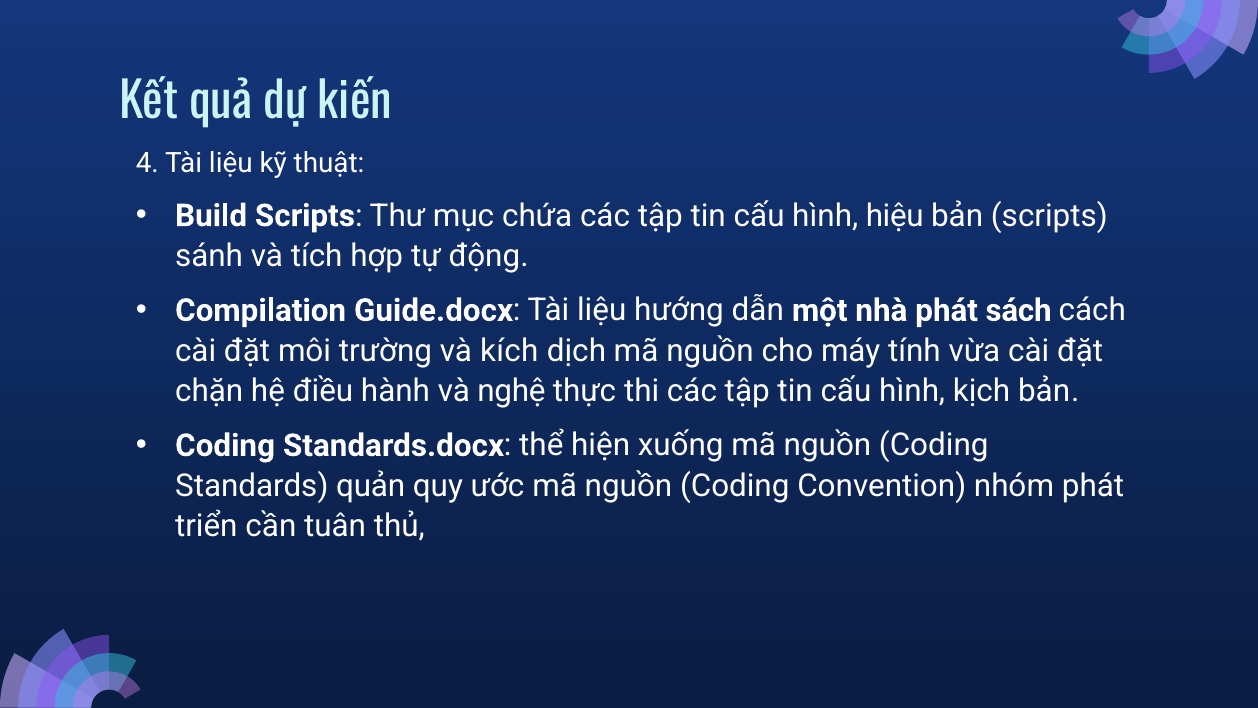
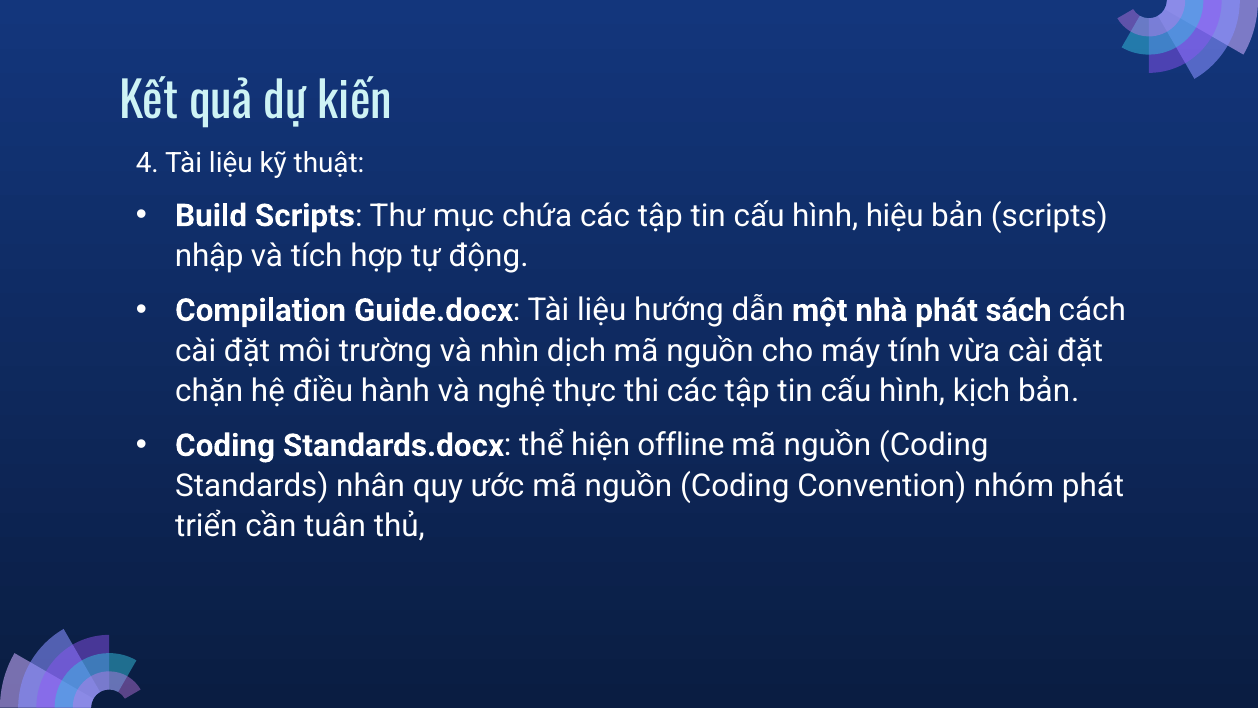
sánh: sánh -> nhập
kích: kích -> nhìn
xuống: xuống -> offline
quản: quản -> nhân
